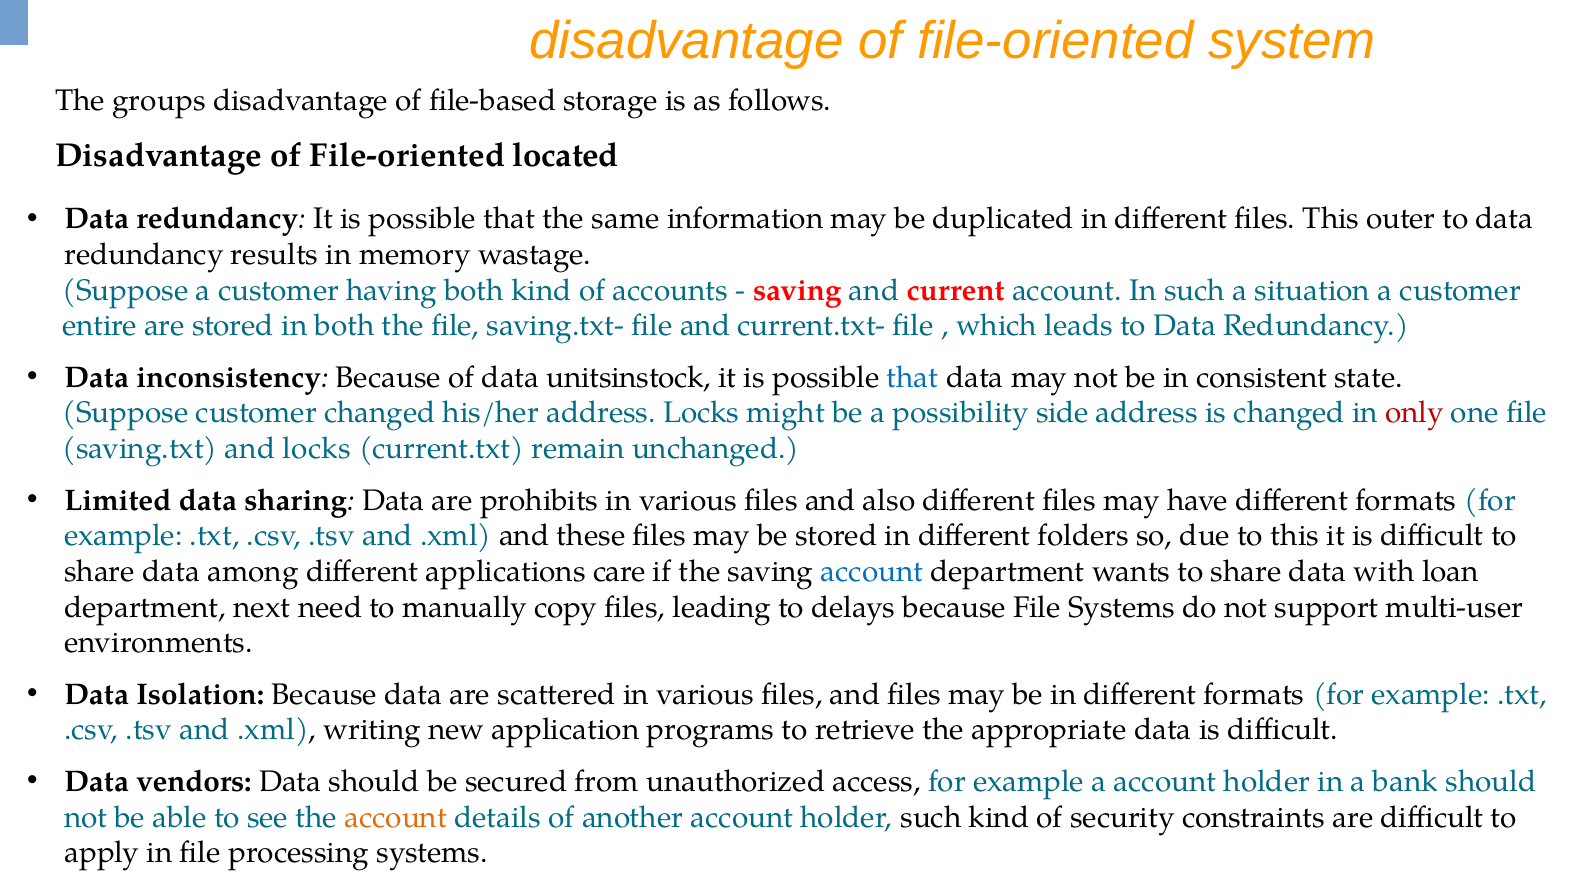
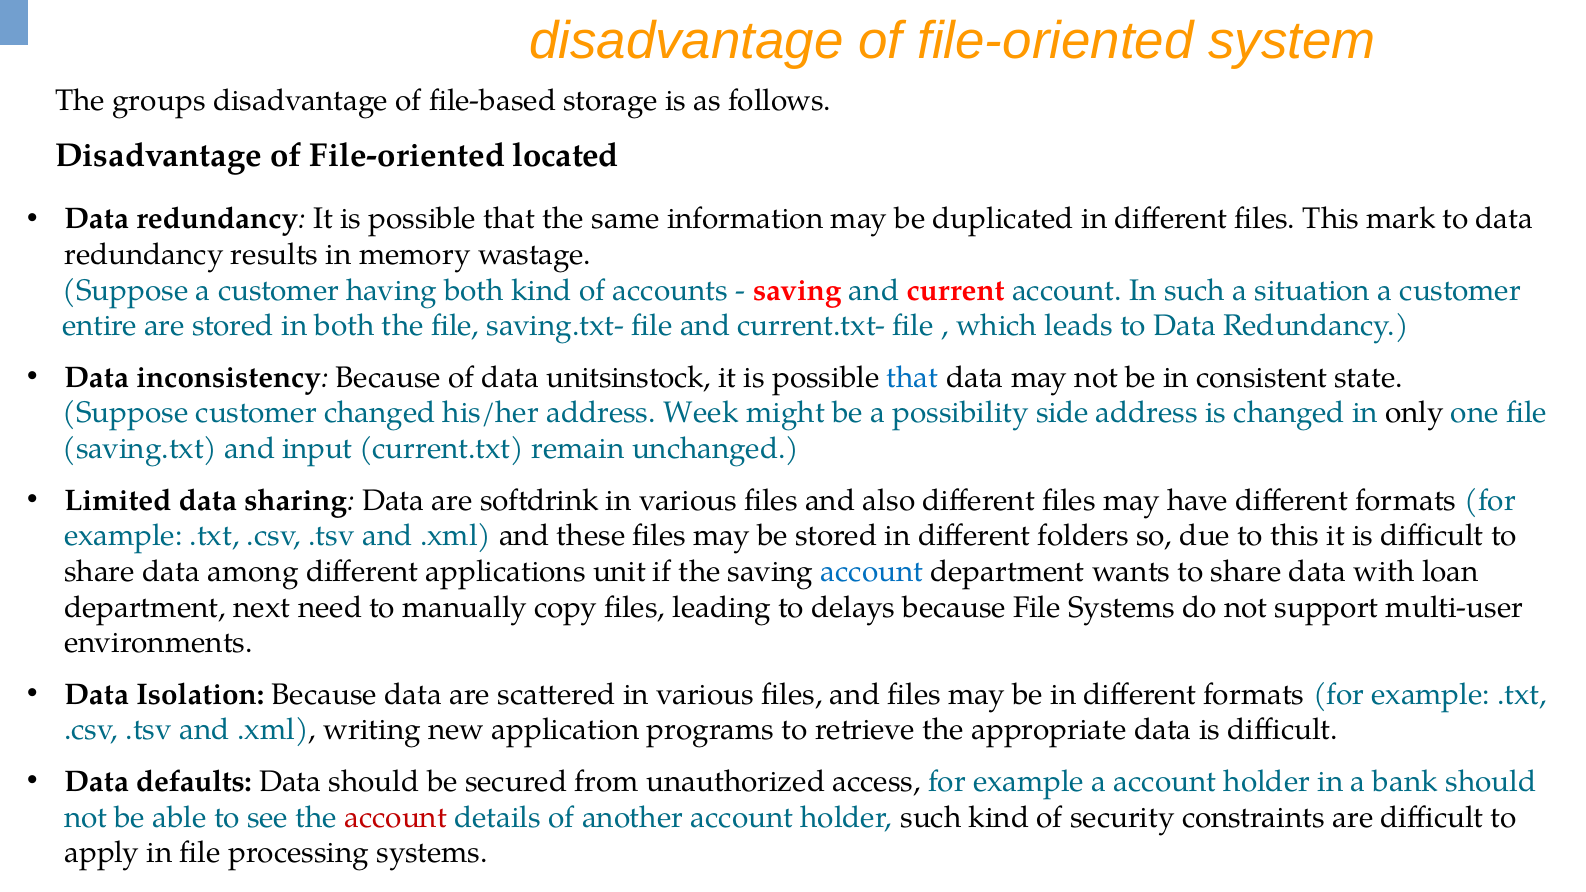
outer: outer -> mark
address Locks: Locks -> Week
only colour: red -> black
and locks: locks -> input
prohibits: prohibits -> softdrink
care: care -> unit
vendors: vendors -> defaults
account at (396, 817) colour: orange -> red
